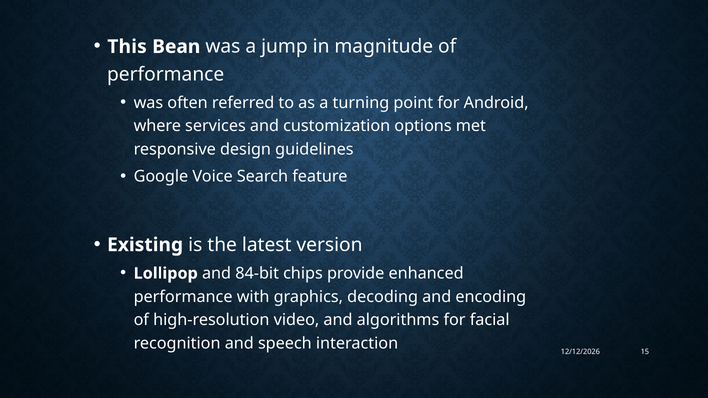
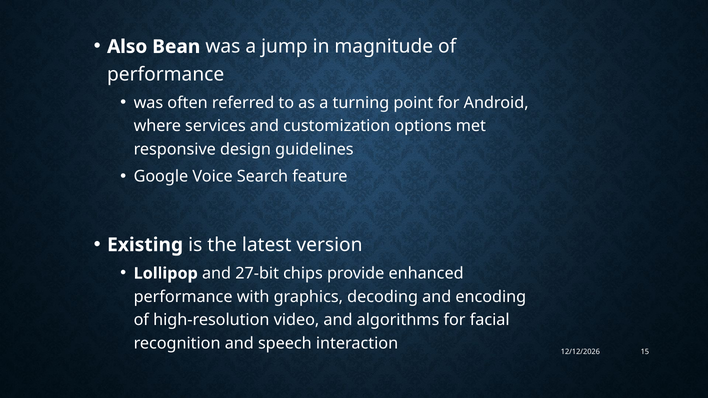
This: This -> Also
84-bit: 84-bit -> 27-bit
